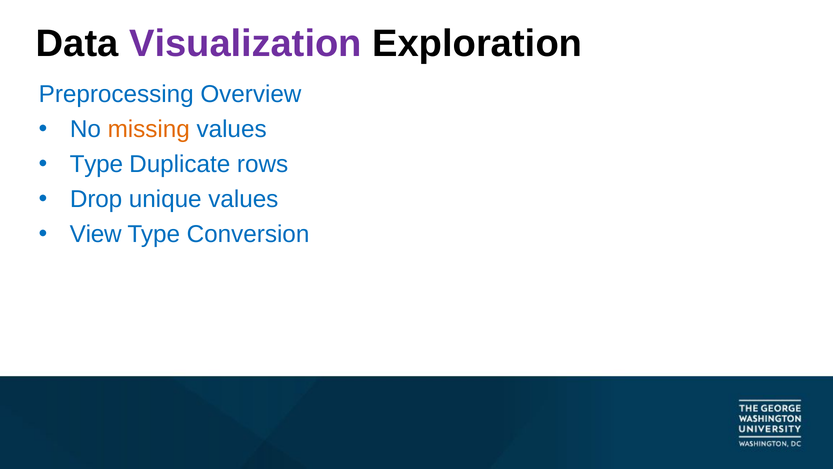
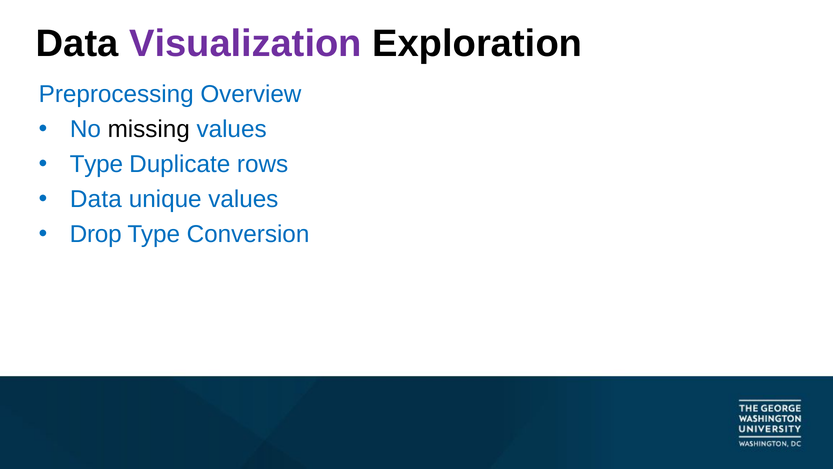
missing colour: orange -> black
Drop at (96, 199): Drop -> Data
View: View -> Drop
